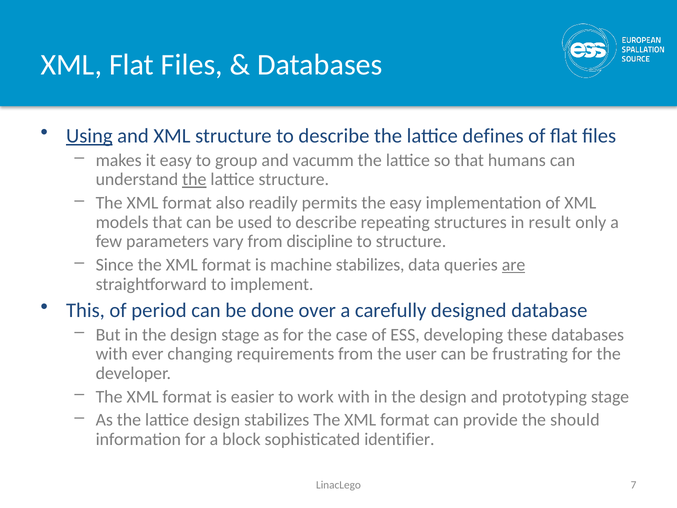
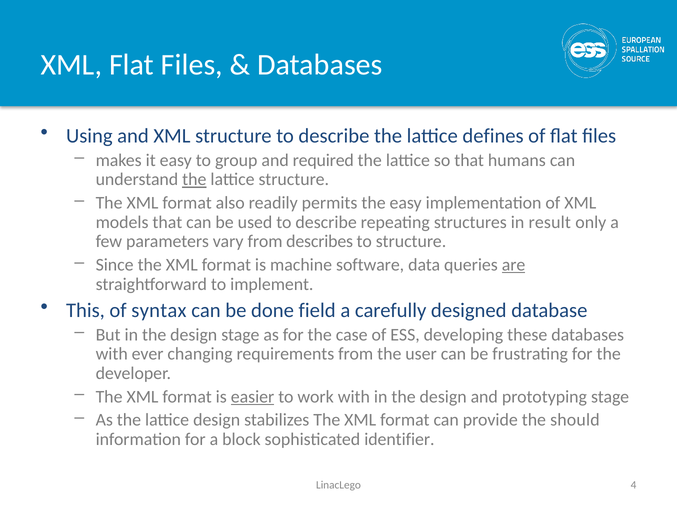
Using underline: present -> none
vacumm: vacumm -> required
discipline: discipline -> describes
machine stabilizes: stabilizes -> software
period: period -> syntax
over: over -> field
easier underline: none -> present
7: 7 -> 4
